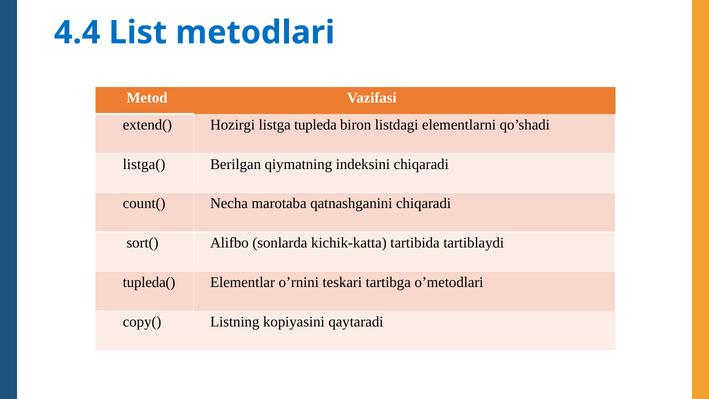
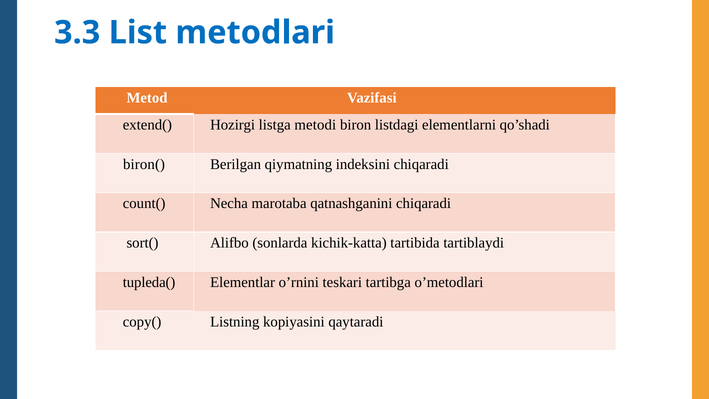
4.4: 4.4 -> 3.3
tupleda: tupleda -> metodi
listga(: listga( -> biron(
